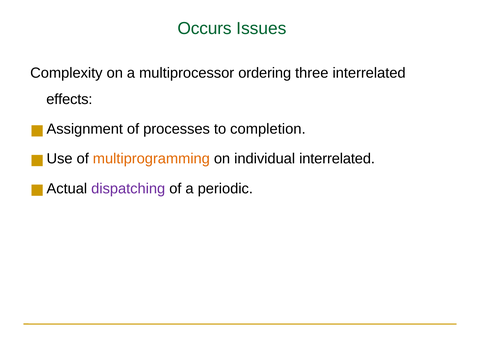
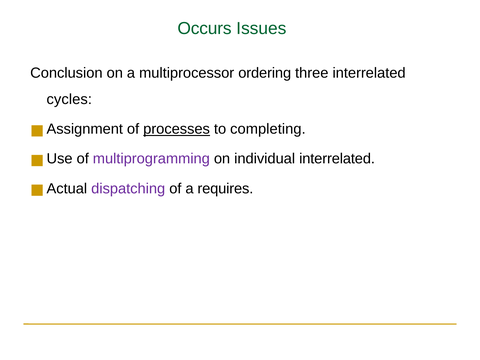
Complexity: Complexity -> Conclusion
effects: effects -> cycles
processes underline: none -> present
completion: completion -> completing
multiprogramming colour: orange -> purple
periodic: periodic -> requires
